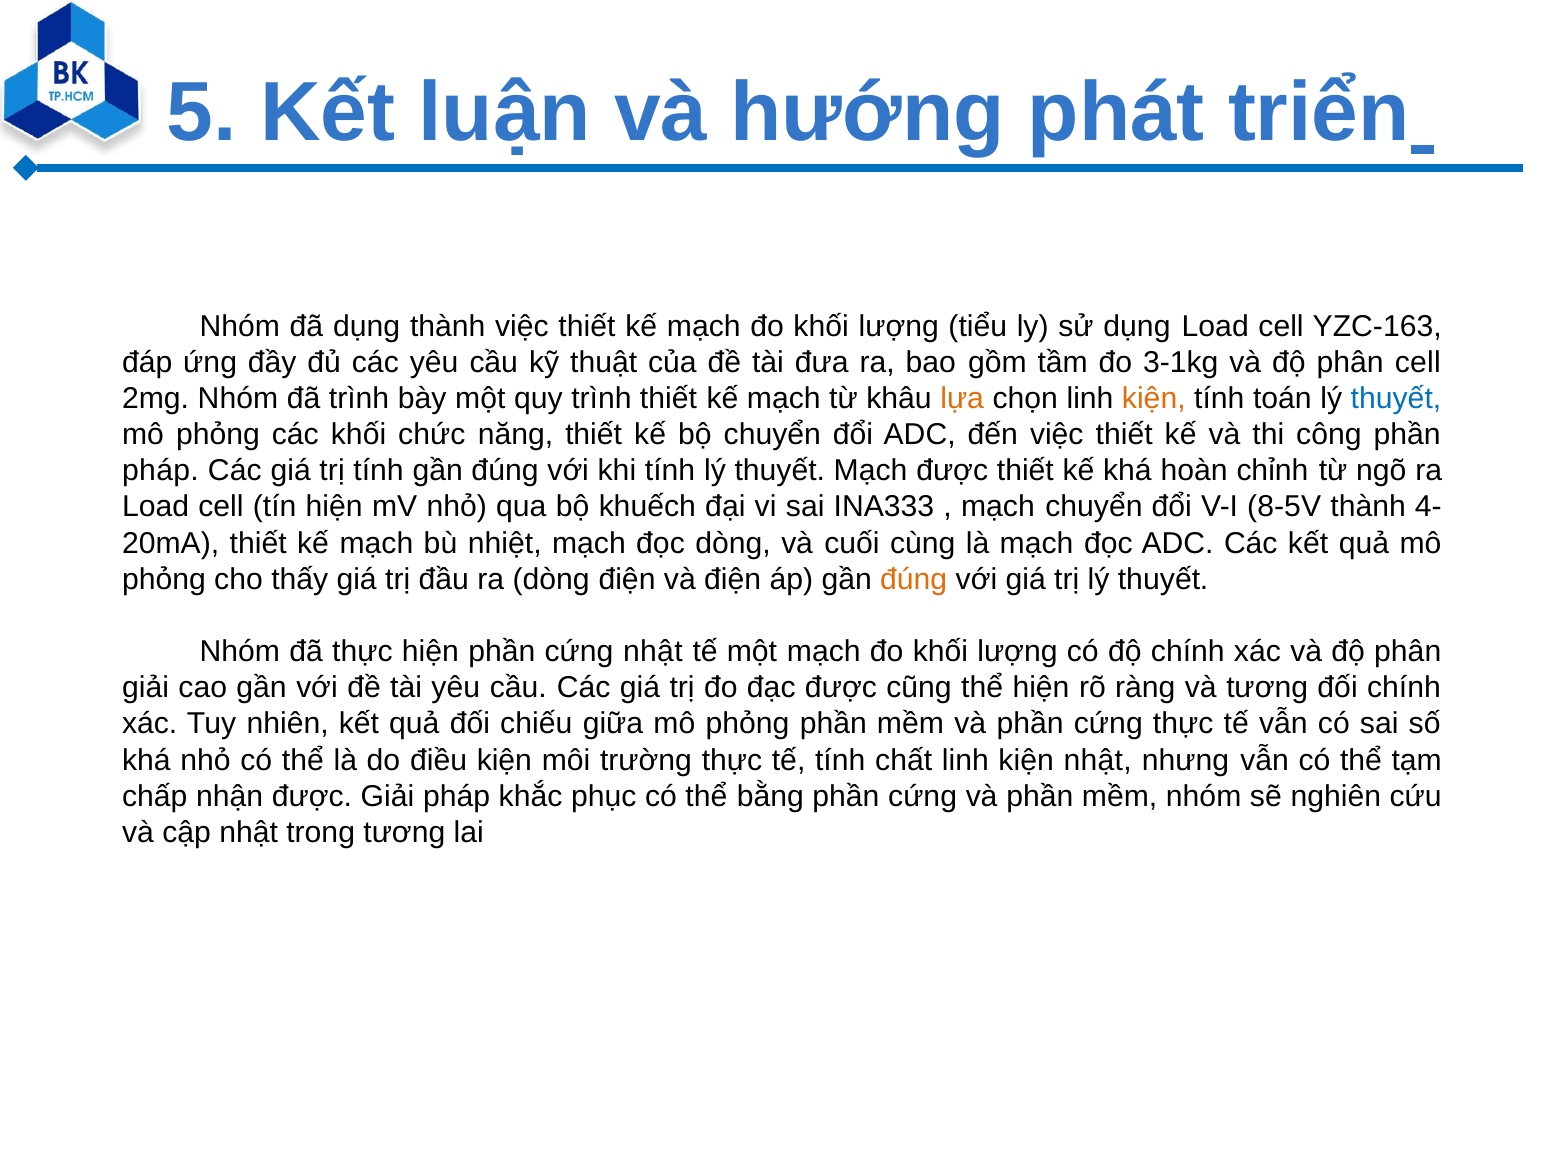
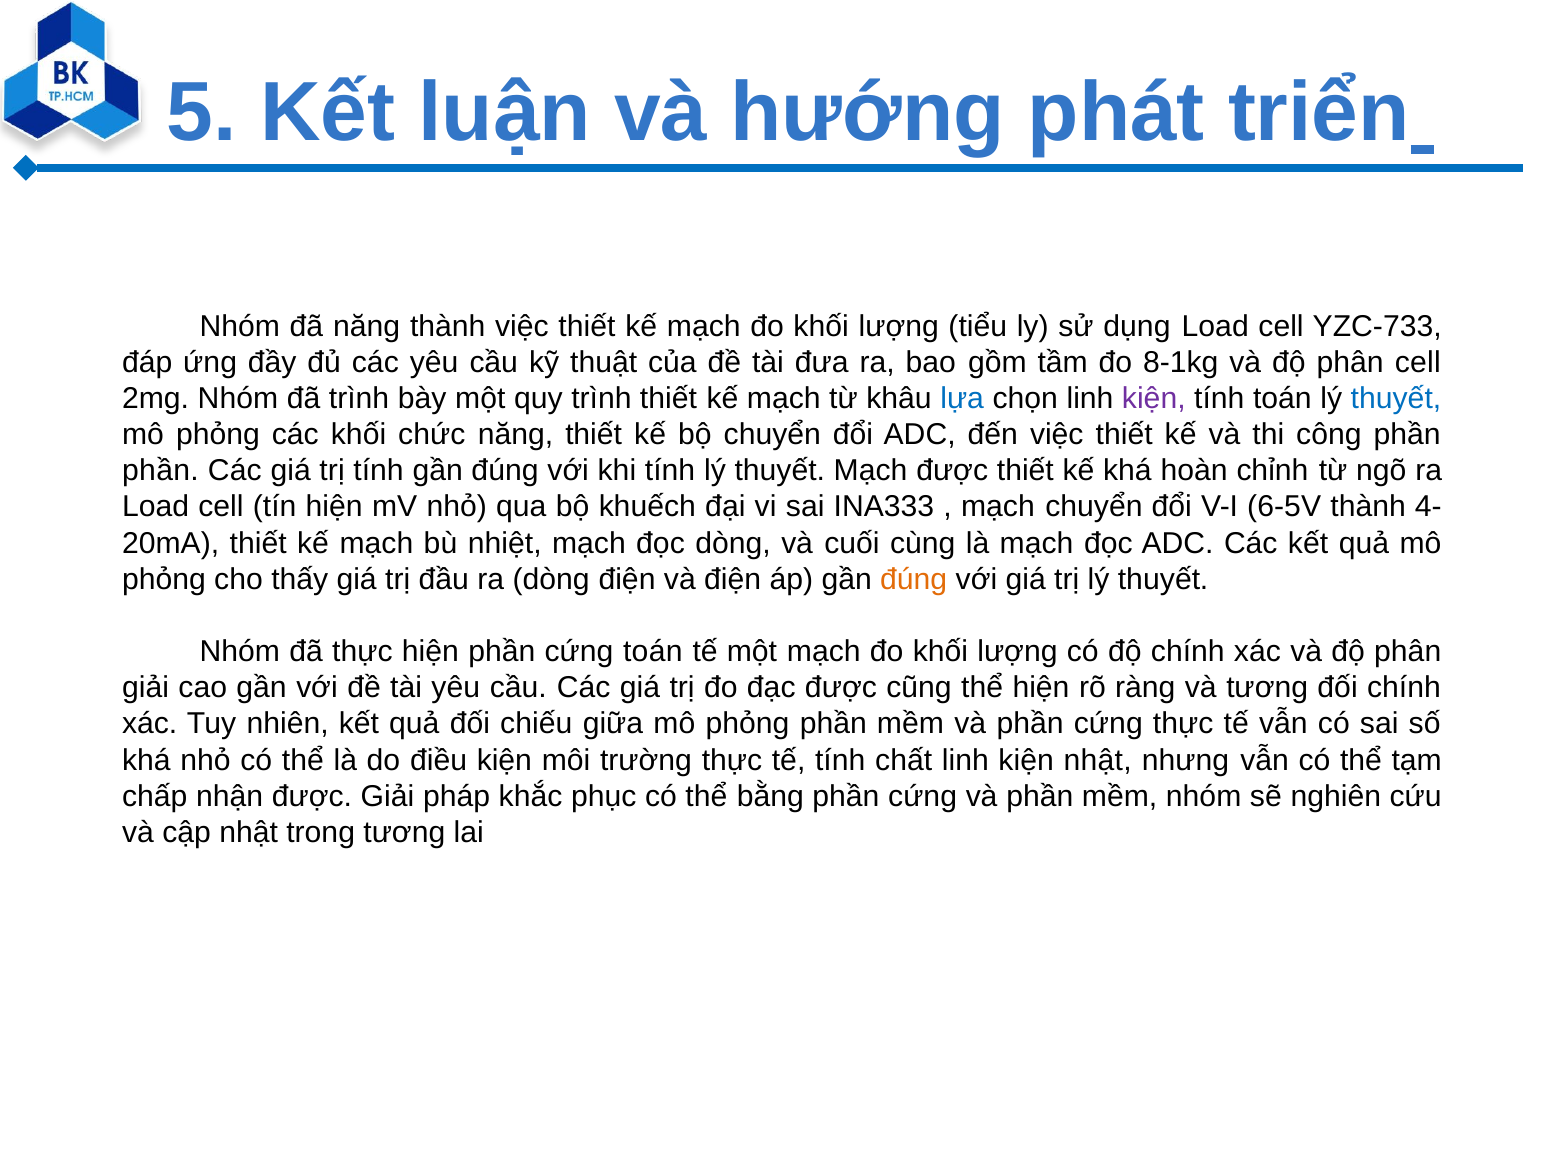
đã dụng: dụng -> năng
YZC-163: YZC-163 -> YZC-733
3-1kg: 3-1kg -> 8-1kg
lựa colour: orange -> blue
kiện at (1154, 398) colour: orange -> purple
pháp at (160, 471): pháp -> phần
8-5V: 8-5V -> 6-5V
cứng nhật: nhật -> toán
